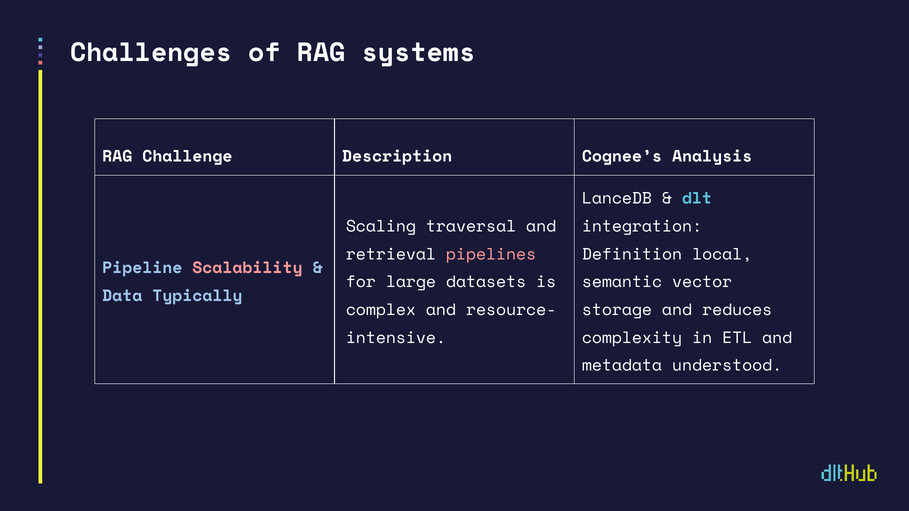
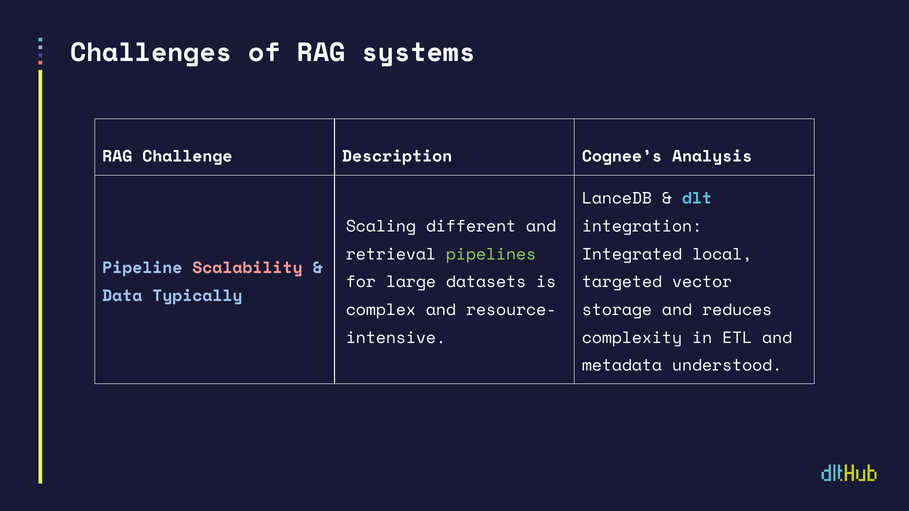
traversal: traversal -> different
pipelines colour: pink -> light green
Definition: Definition -> Integrated
semantic: semantic -> targeted
